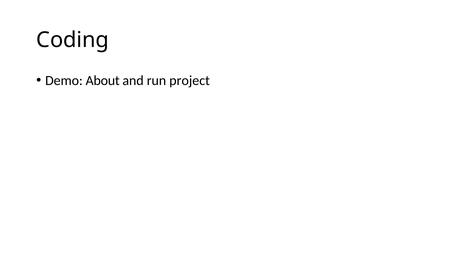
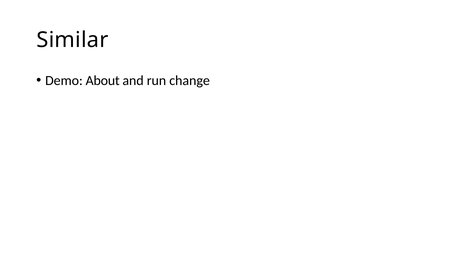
Coding: Coding -> Similar
project: project -> change
